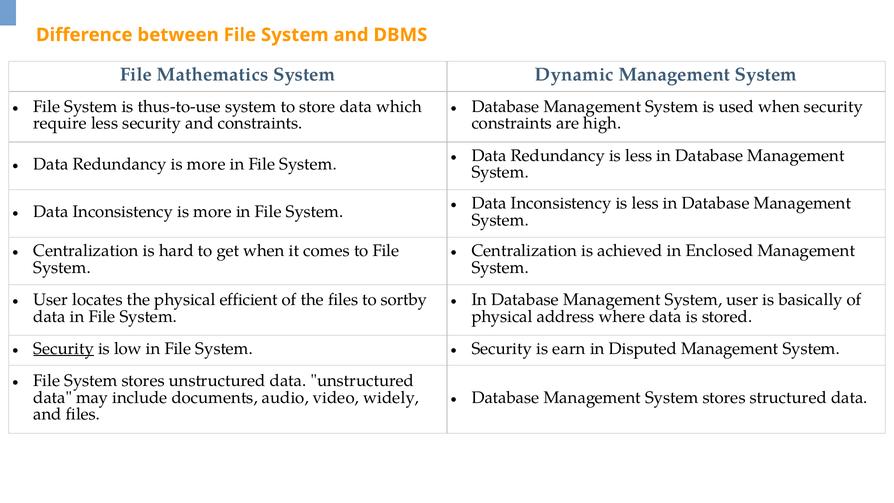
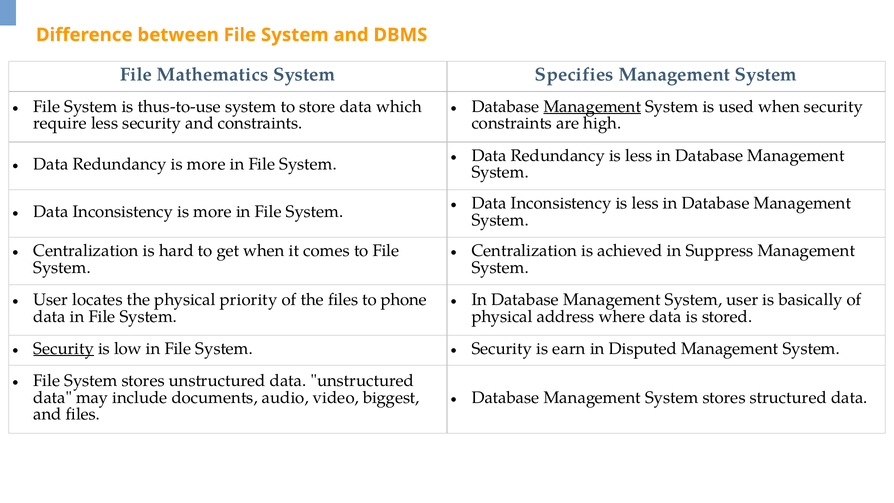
Dynamic: Dynamic -> Specifies
Management at (592, 106) underline: none -> present
Enclosed: Enclosed -> Suppress
efficient: efficient -> priority
sortby: sortby -> phone
widely: widely -> biggest
